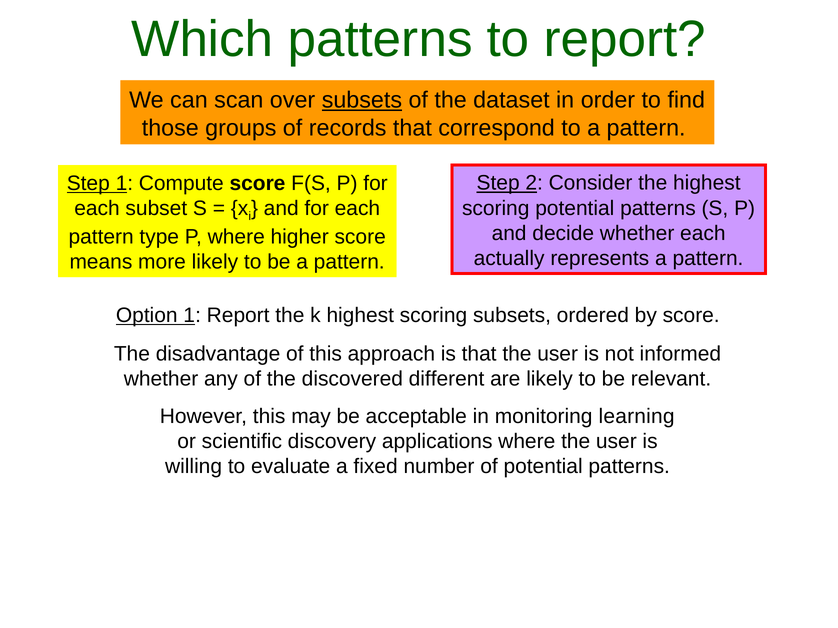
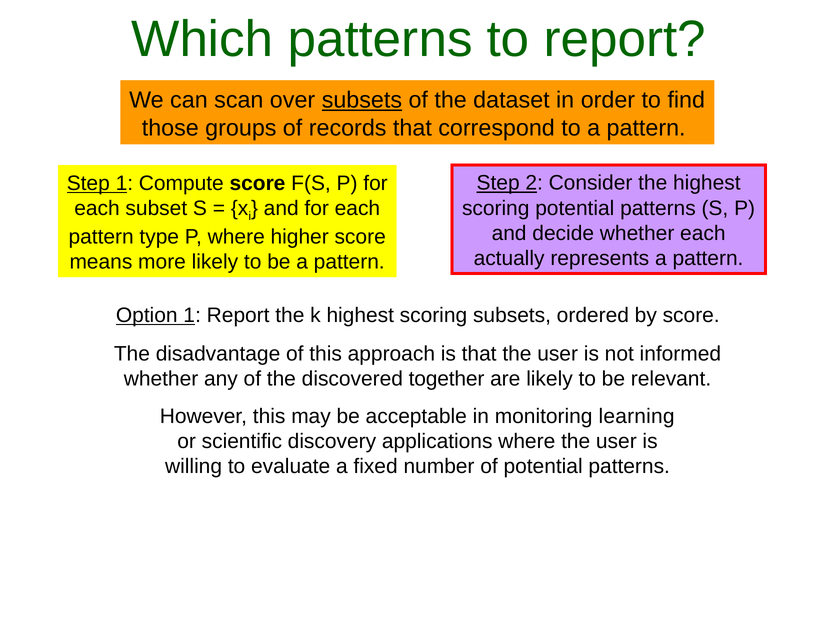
different: different -> together
